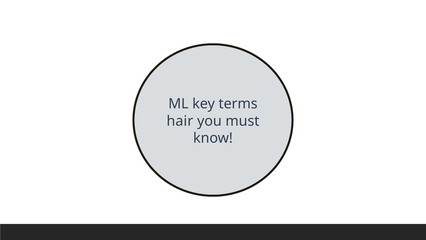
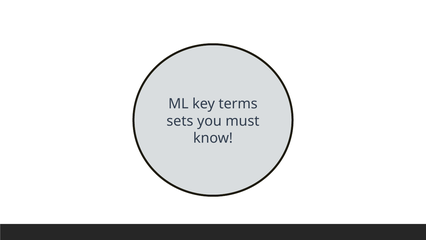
hair: hair -> sets
